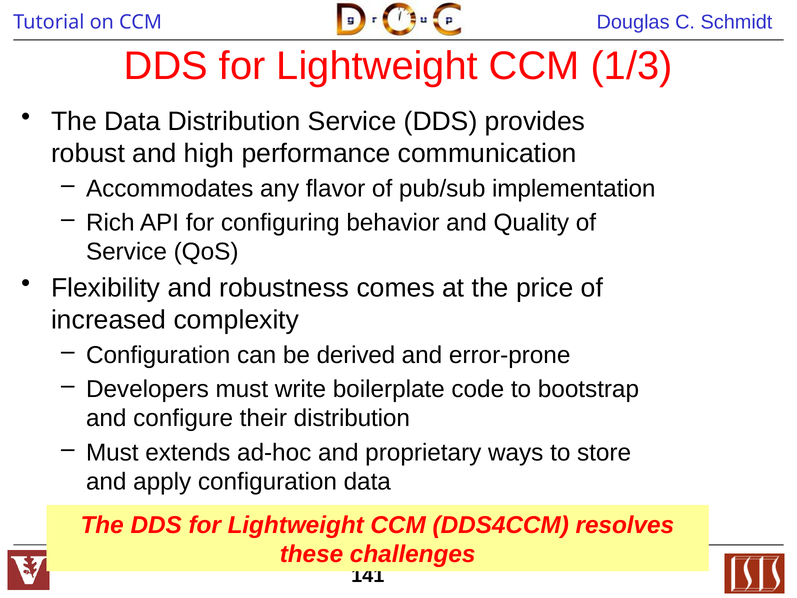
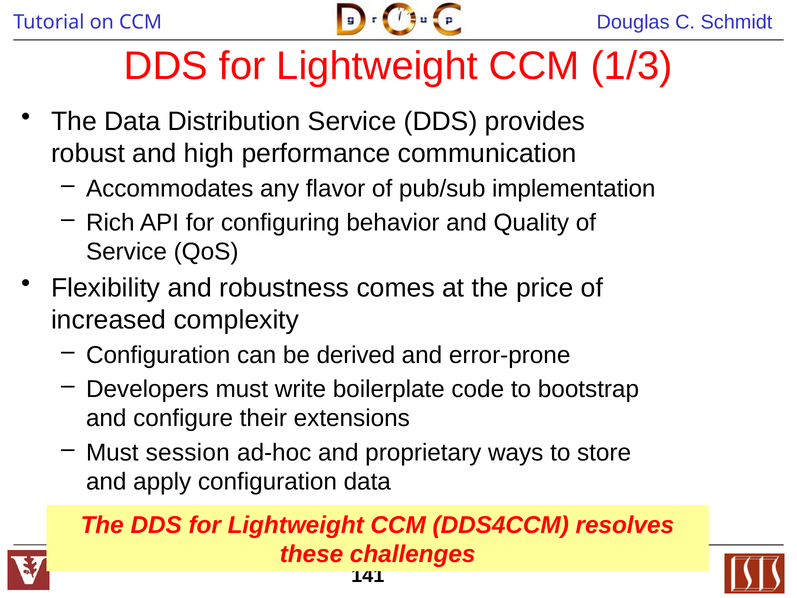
their distribution: distribution -> extensions
extends: extends -> session
